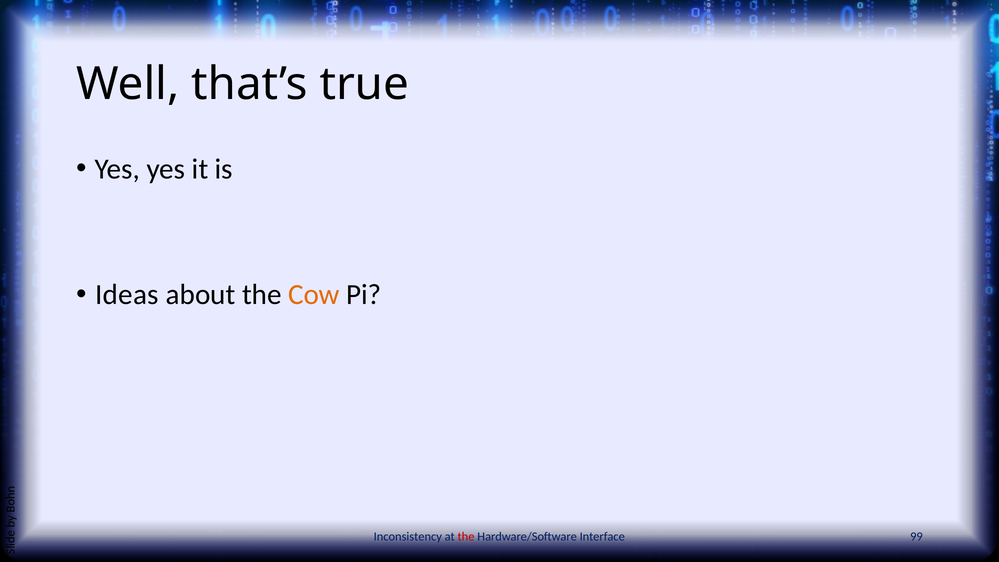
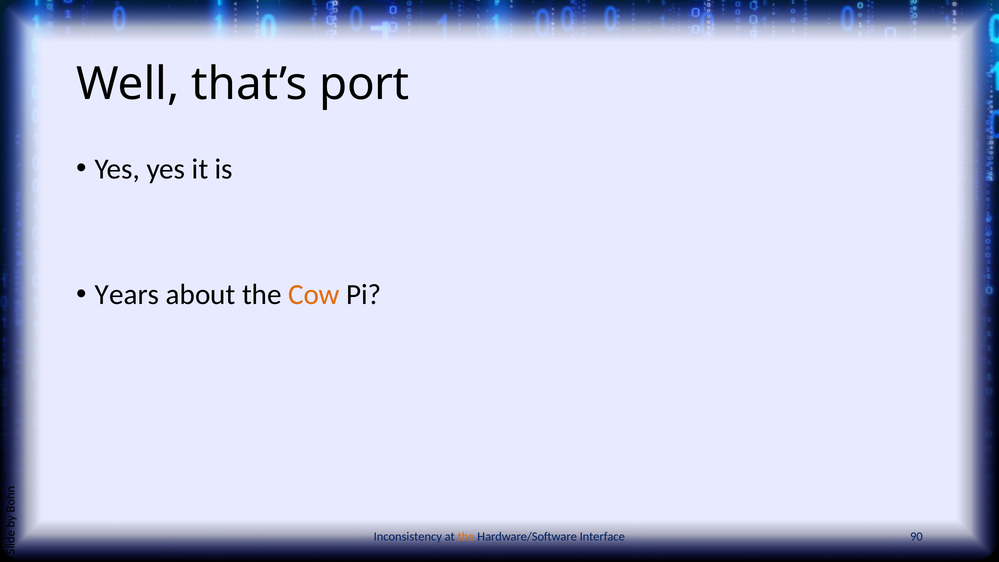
true: true -> port
Ideas: Ideas -> Years
the at (466, 537) colour: red -> orange
99: 99 -> 90
